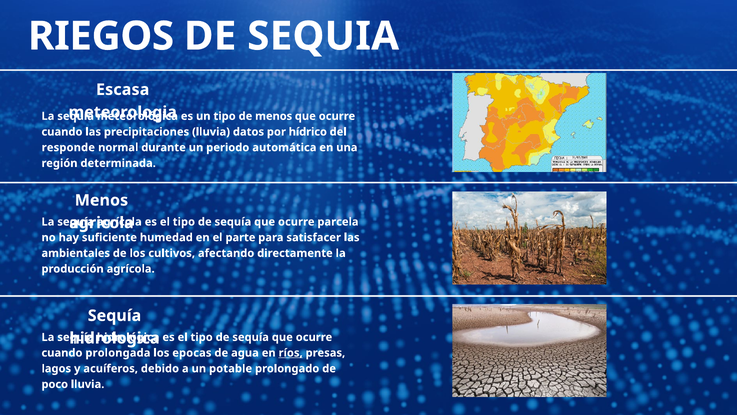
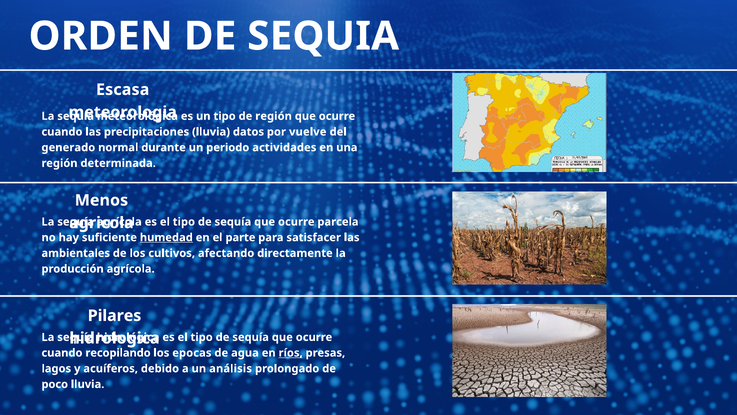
RIEGOS: RIEGOS -> ORDEN
de menos: menos -> región
hídrico: hídrico -> vuelve
responde: responde -> generado
automática: automática -> actividades
humedad underline: none -> present
Sequía at (114, 315): Sequía -> Pilares
prolongada: prolongada -> recopilando
potable: potable -> análisis
